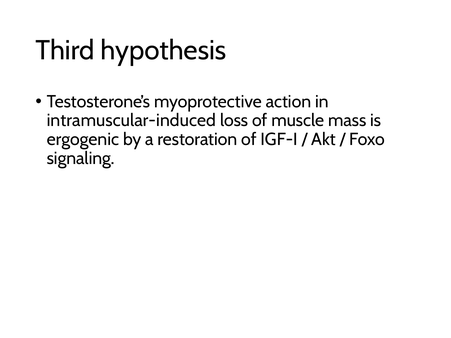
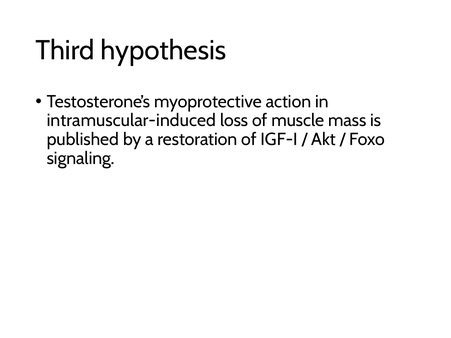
ergogenic: ergogenic -> published
